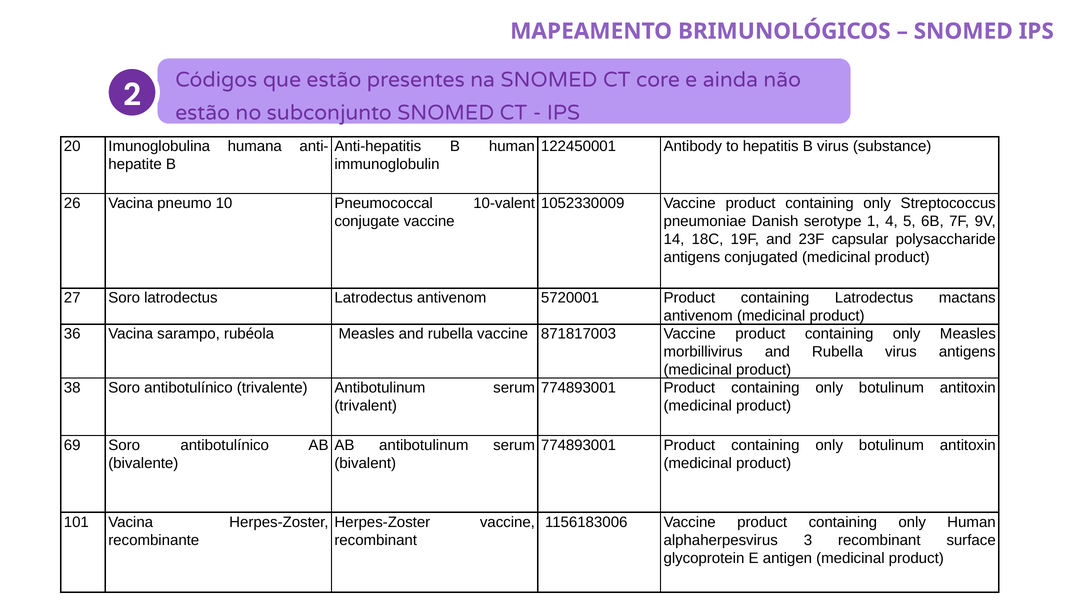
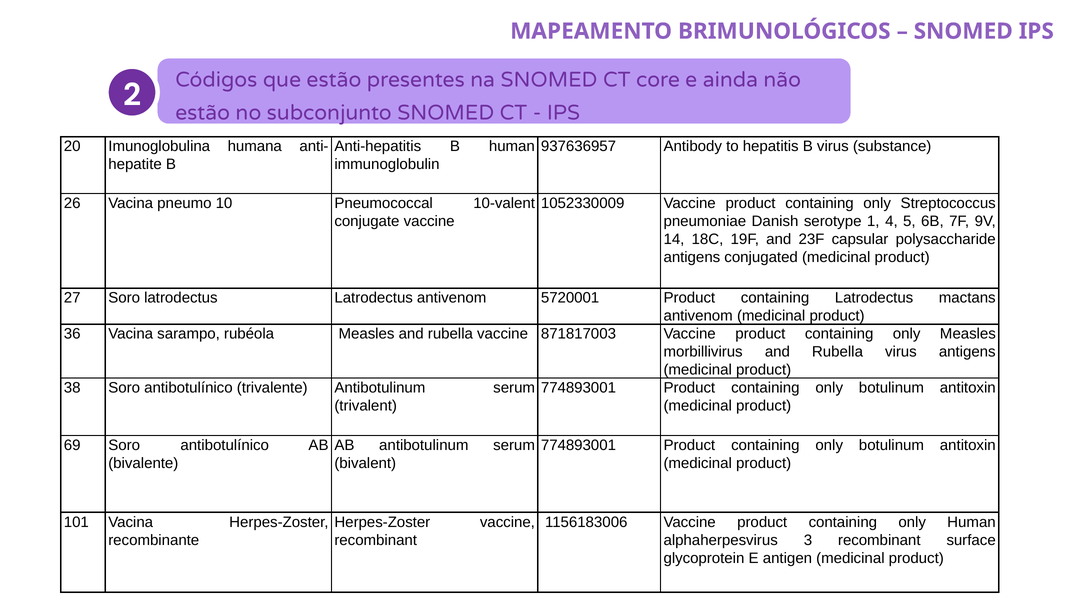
122450001: 122450001 -> 937636957
